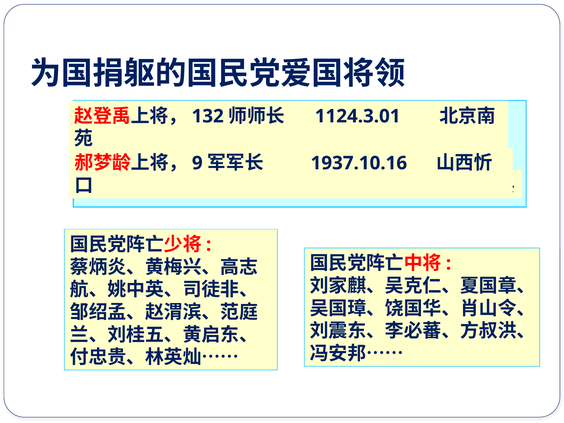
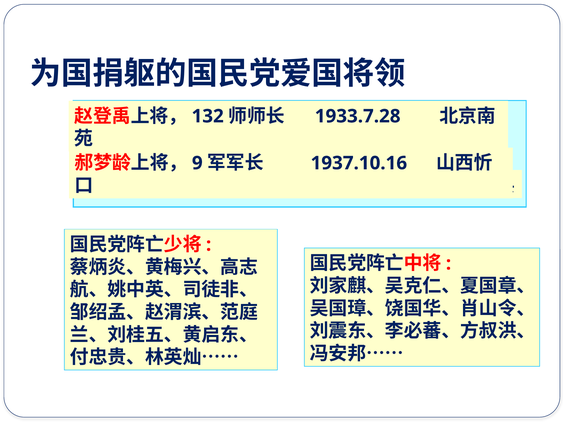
1124.3.01: 1124.3.01 -> 1933.7.28
